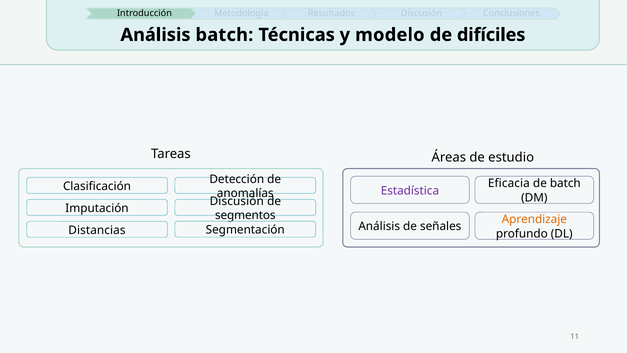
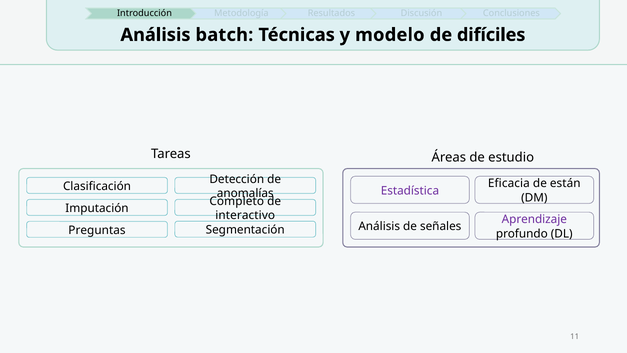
de batch: batch -> están
Discusión at (237, 201): Discusión -> Completo
segmentos: segmentos -> interactivo
Aprendizaje colour: orange -> purple
Distancias: Distancias -> Preguntas
